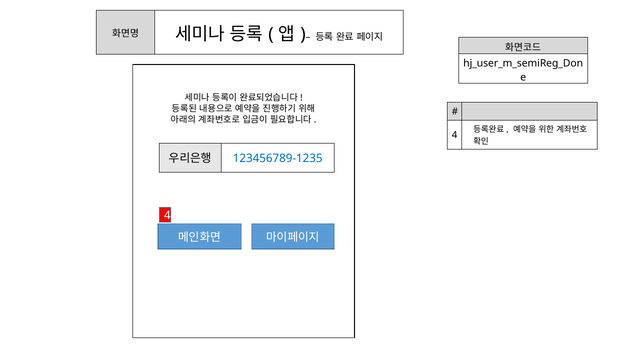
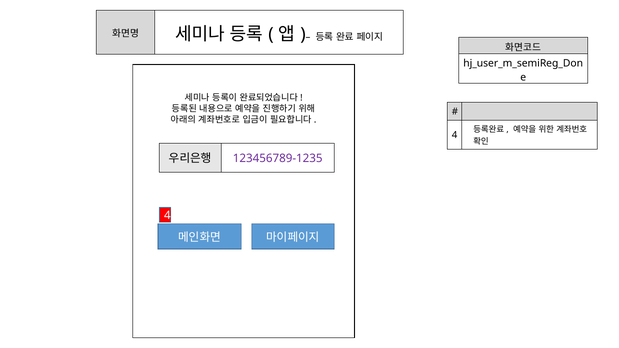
123456789-1235 colour: blue -> purple
